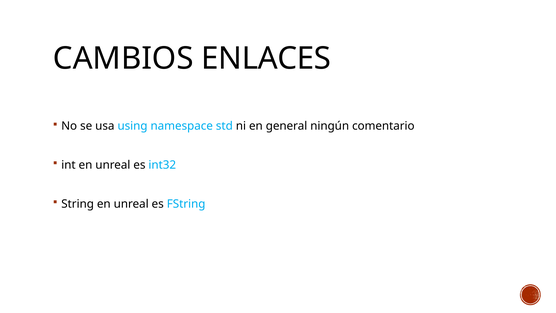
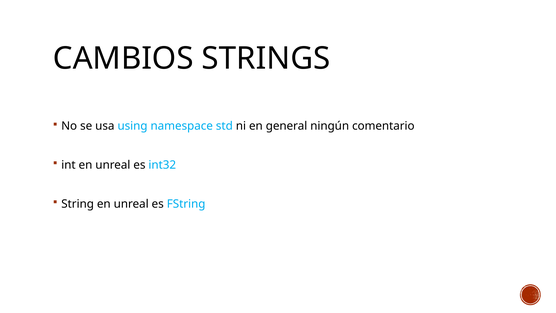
ENLACES: ENLACES -> STRINGS
